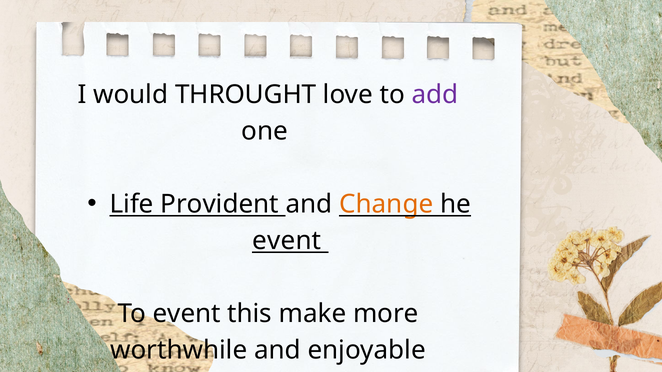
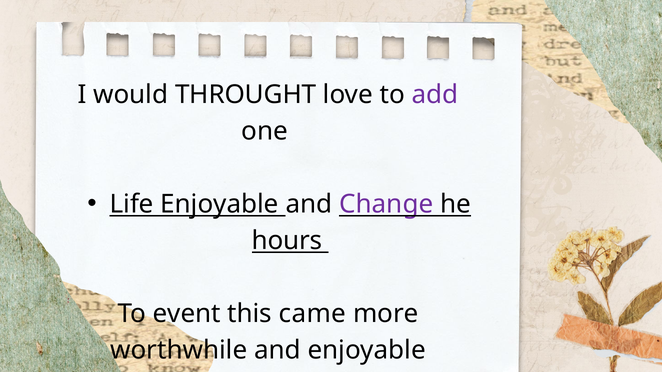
Life Provident: Provident -> Enjoyable
Change colour: orange -> purple
event at (287, 241): event -> hours
make: make -> came
